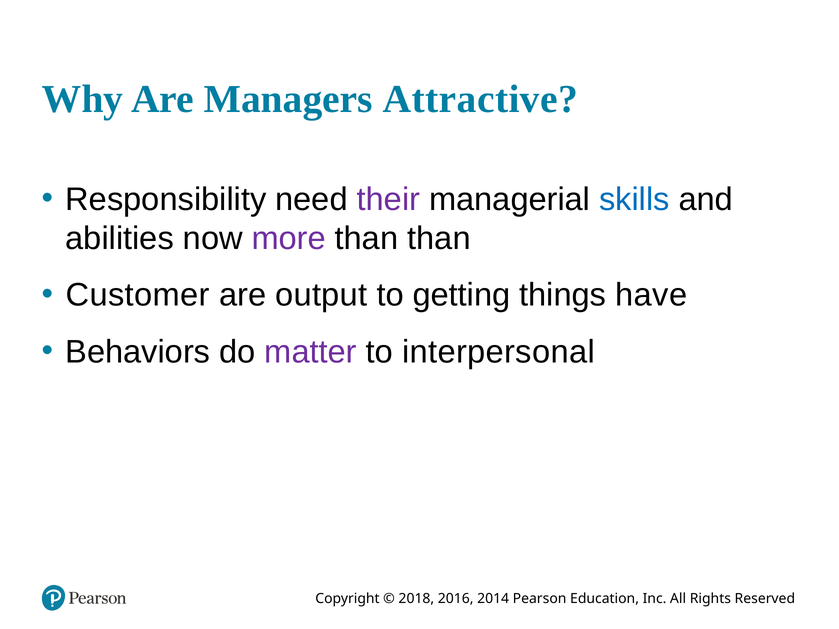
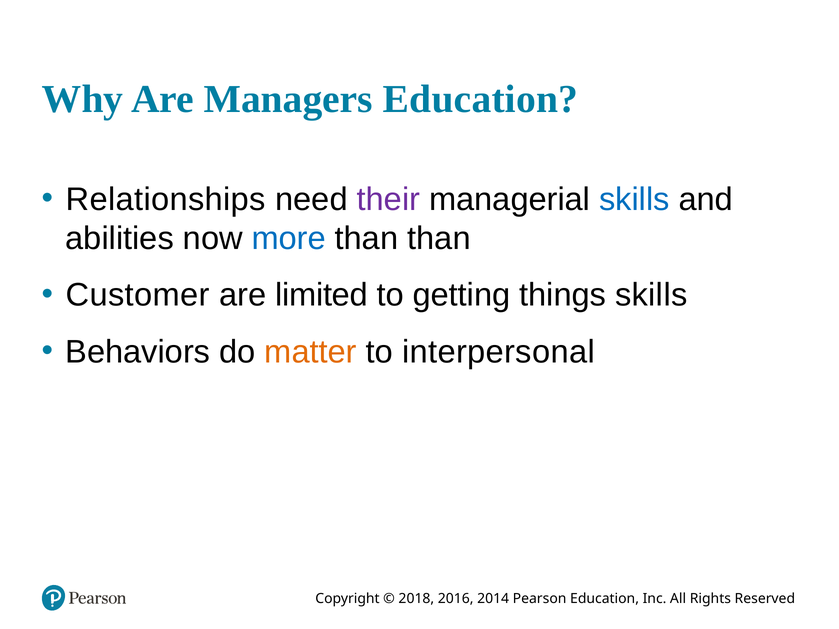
Managers Attractive: Attractive -> Education
Responsibility: Responsibility -> Relationships
more colour: purple -> blue
output: output -> limited
things have: have -> skills
matter colour: purple -> orange
